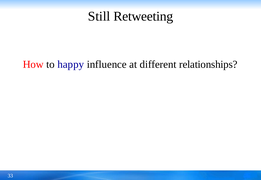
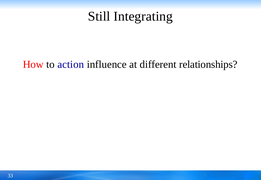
Retweeting: Retweeting -> Integrating
happy: happy -> action
